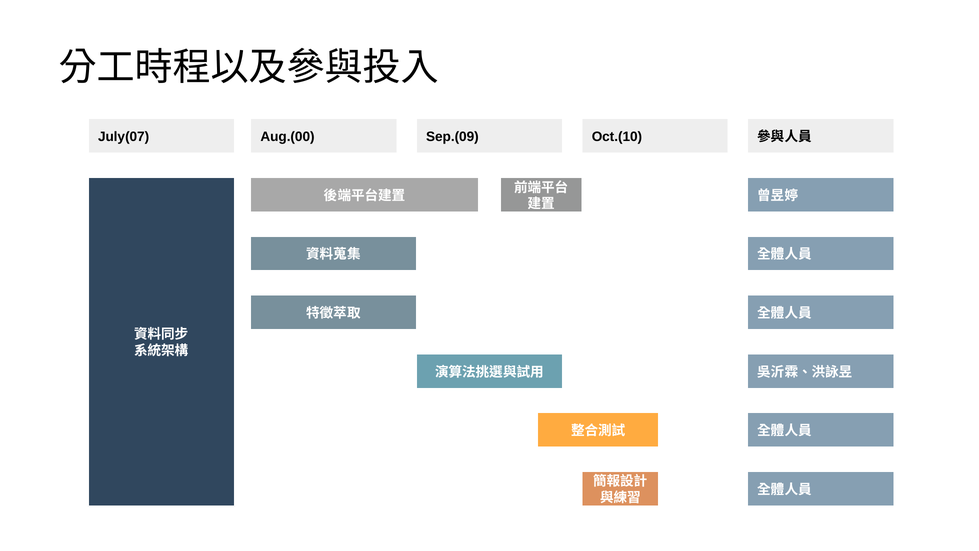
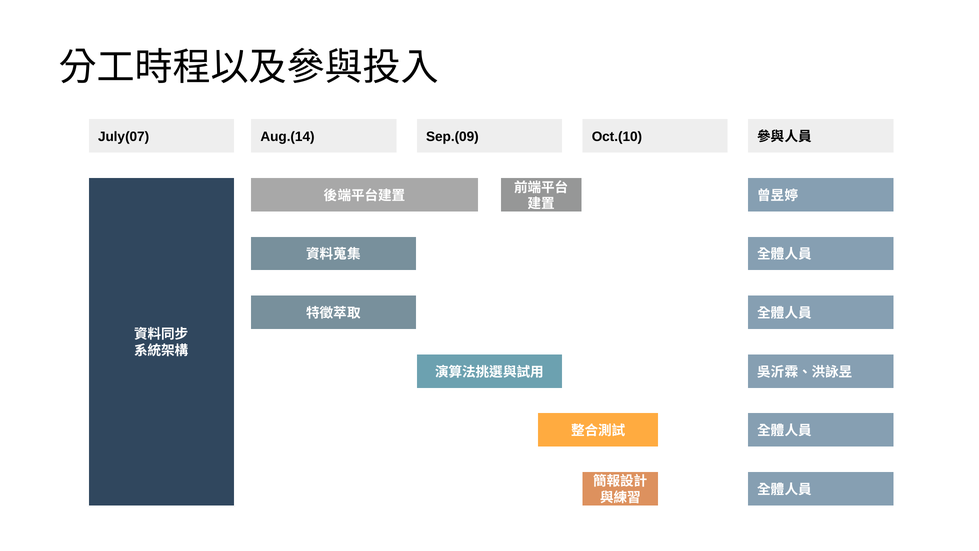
Aug.(00: Aug.(00 -> Aug.(14
